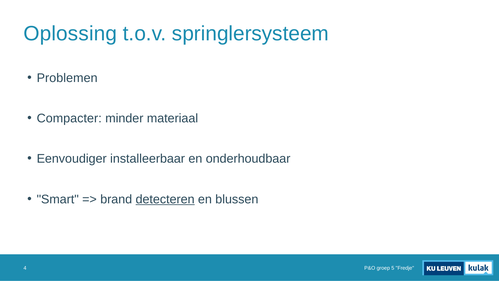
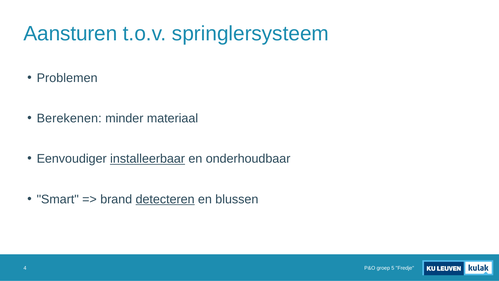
Oplossing: Oplossing -> Aansturen
Compacter: Compacter -> Berekenen
installeerbaar underline: none -> present
